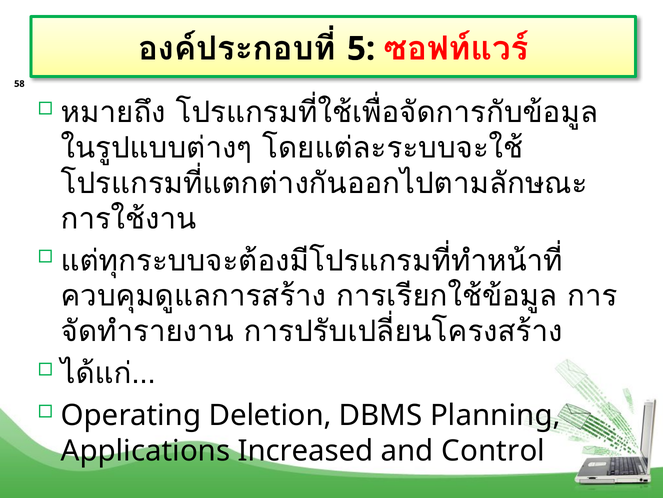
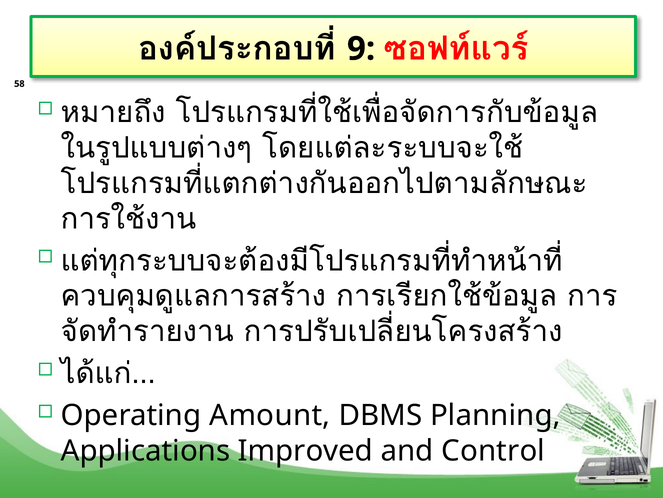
5: 5 -> 9
Deletion: Deletion -> Amount
Increased: Increased -> Improved
